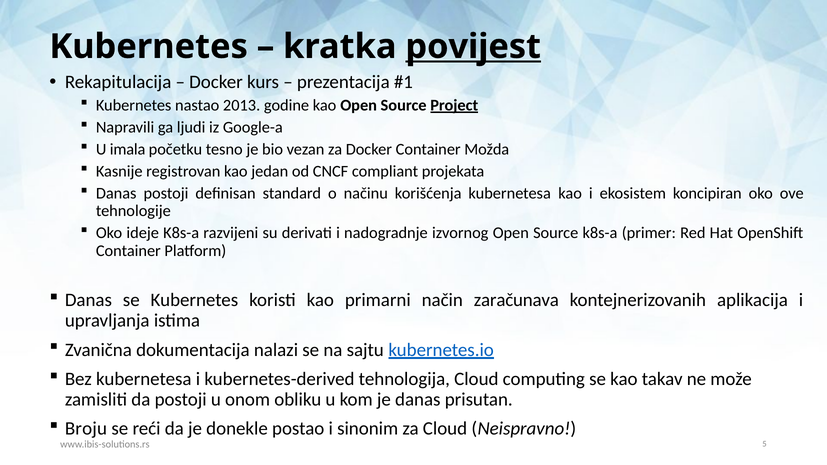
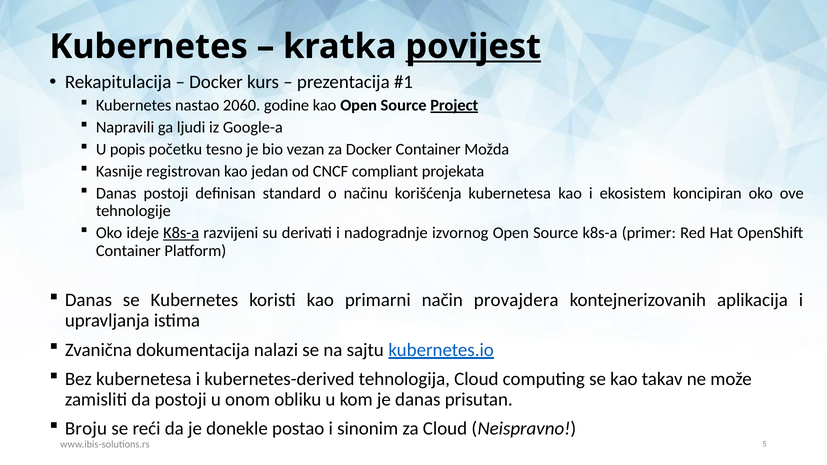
2013: 2013 -> 2060
imala: imala -> popis
K8s-a at (181, 233) underline: none -> present
zaračunava: zaračunava -> provajdera
